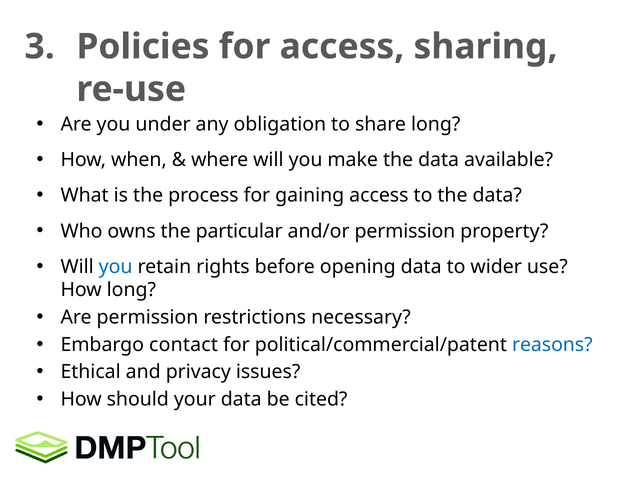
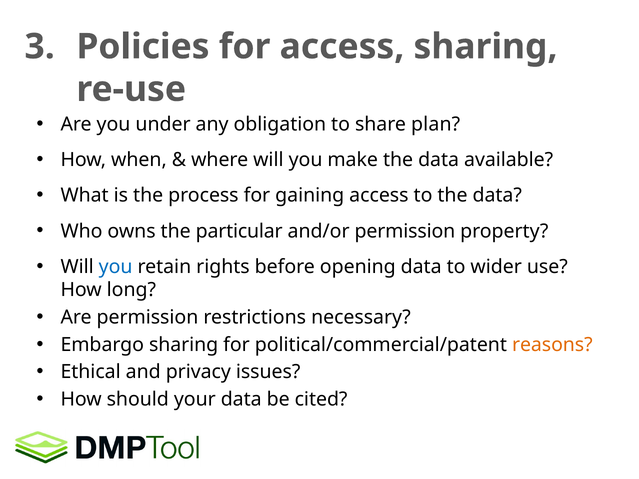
share long: long -> plan
Embargo contact: contact -> sharing
reasons colour: blue -> orange
